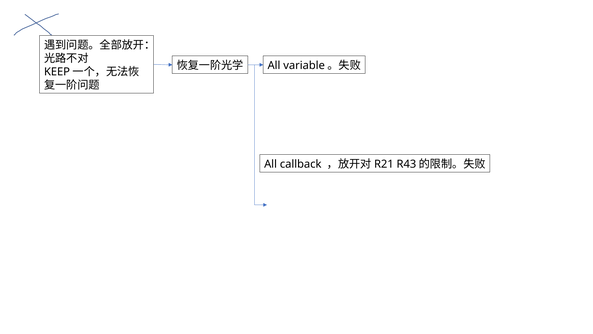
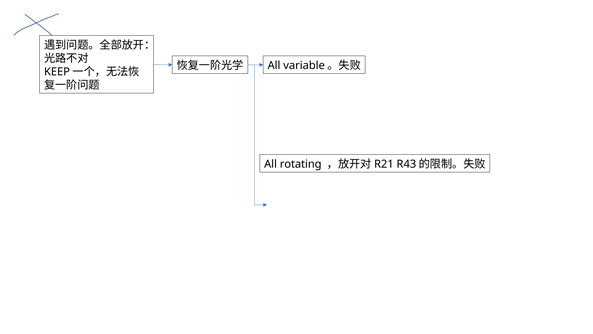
callback: callback -> rotating
